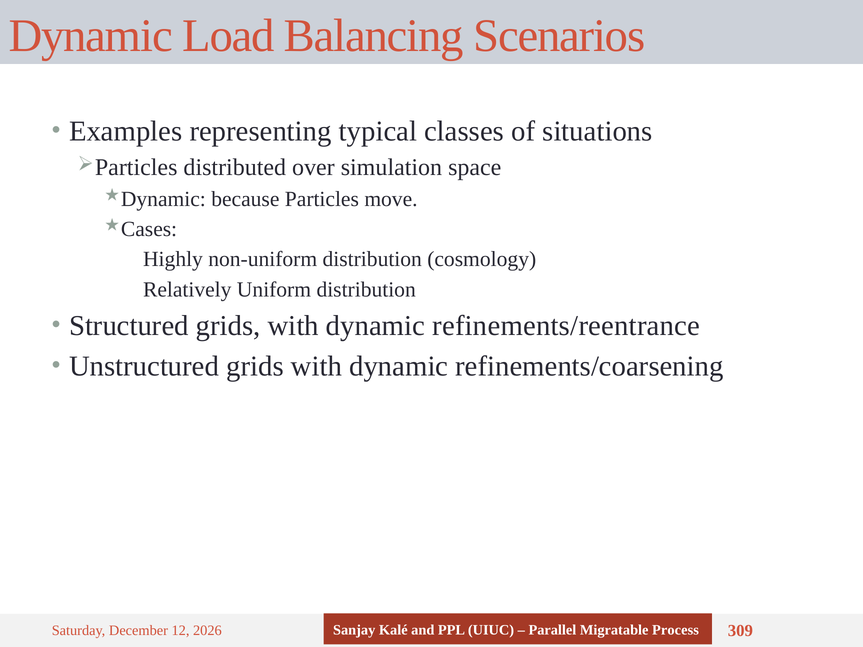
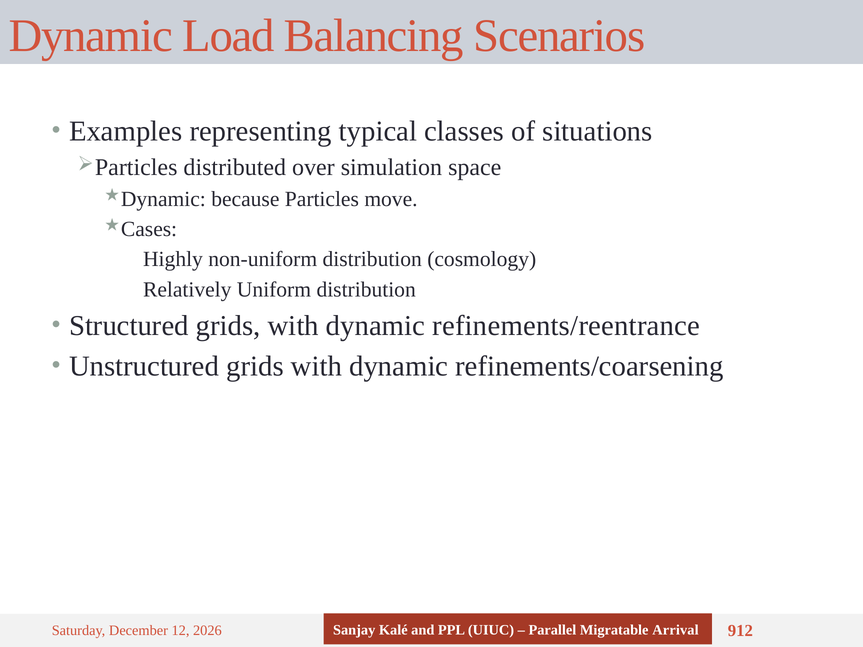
Process: Process -> Arrival
309: 309 -> 912
